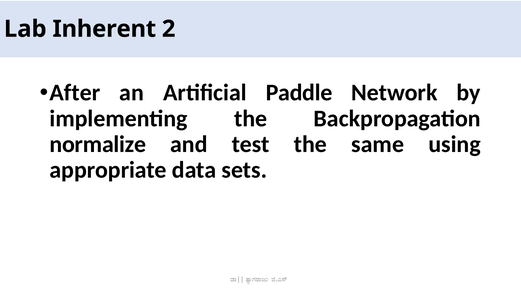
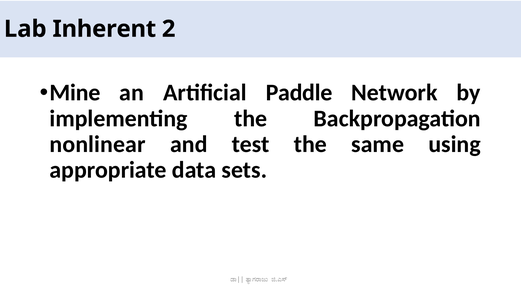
After: After -> Mine
normalize: normalize -> nonlinear
